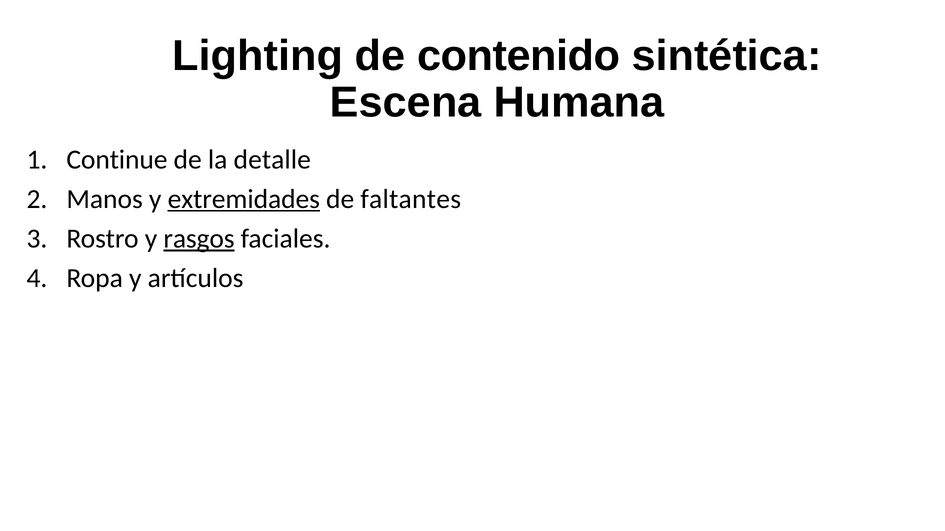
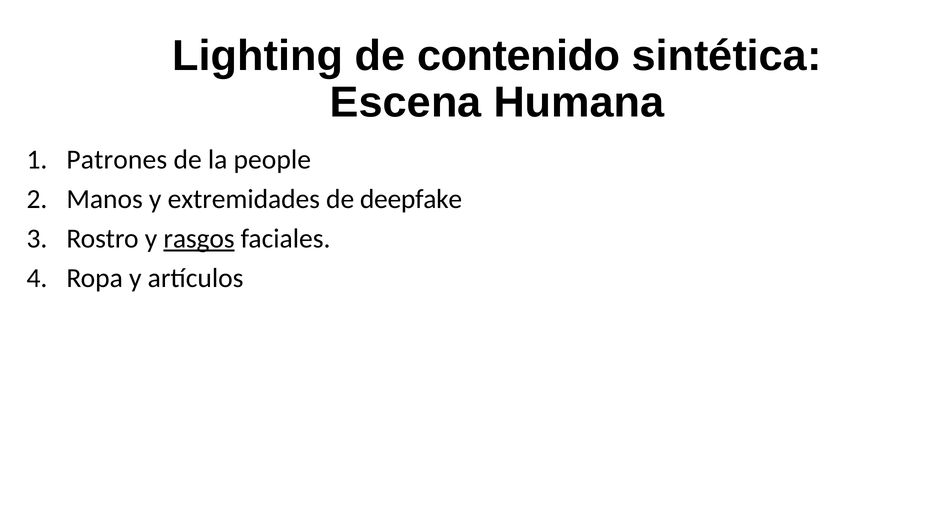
Continue: Continue -> Patrones
detalle: detalle -> people
extremidades underline: present -> none
faltantes: faltantes -> deepfake
